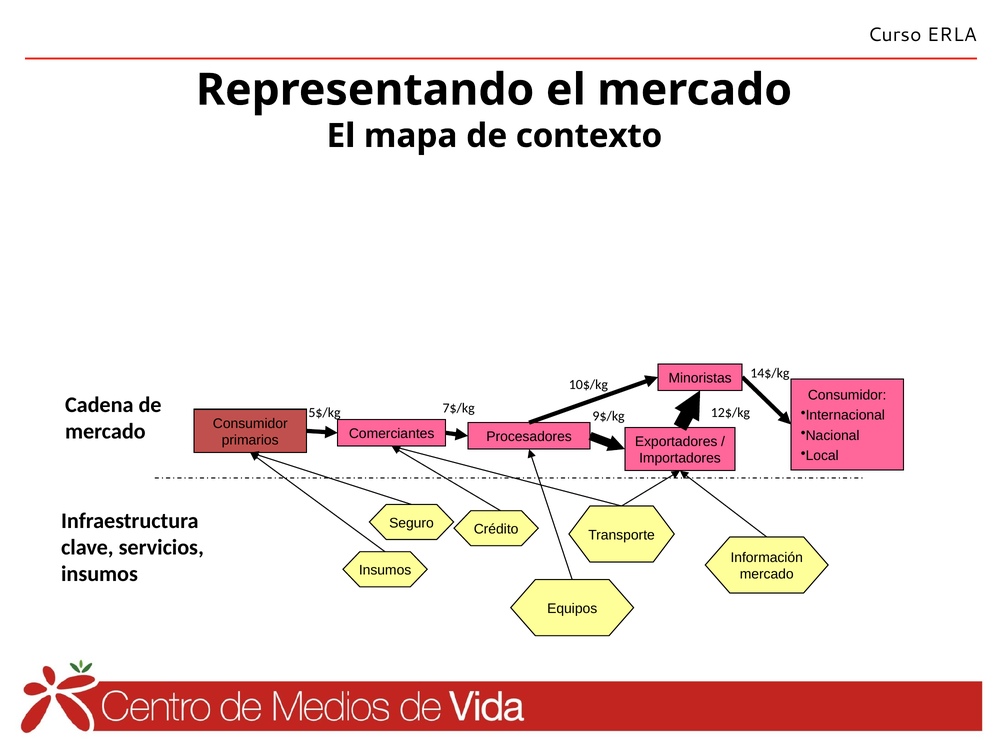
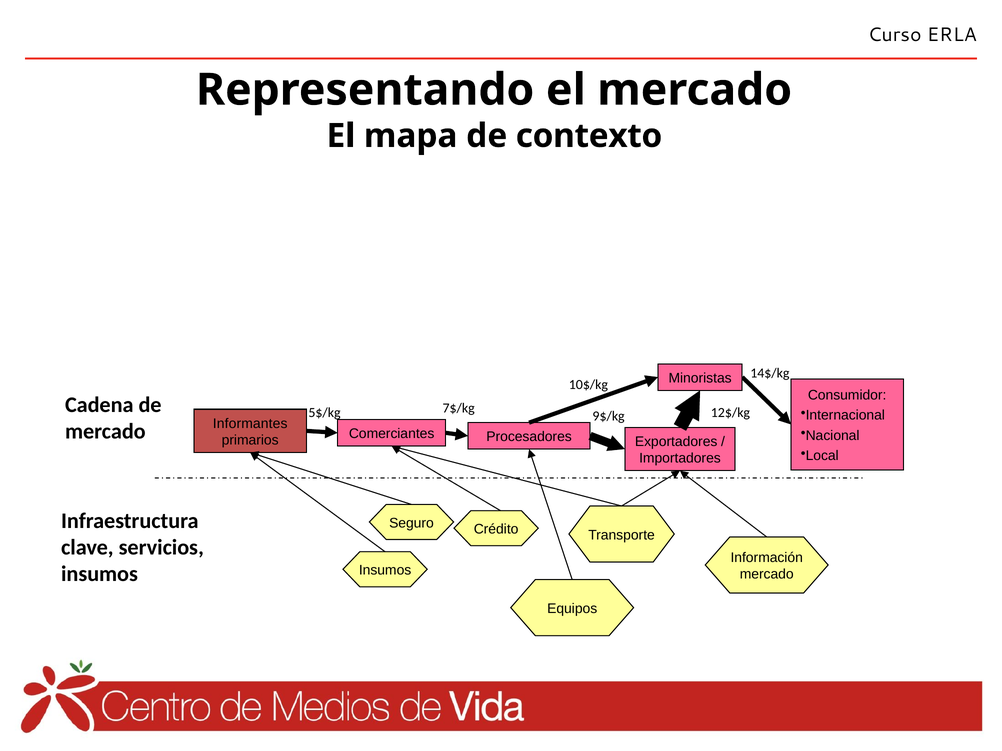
Consumidor at (250, 424): Consumidor -> Informantes
